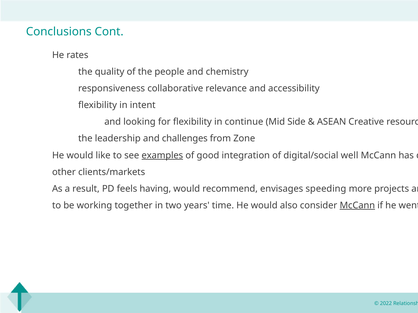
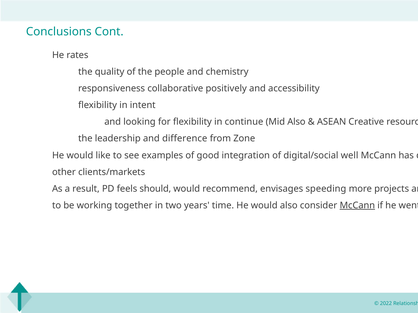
relevance: relevance -> positively
Mid Side: Side -> Also
challenges: challenges -> difference
examples underline: present -> none
having: having -> should
